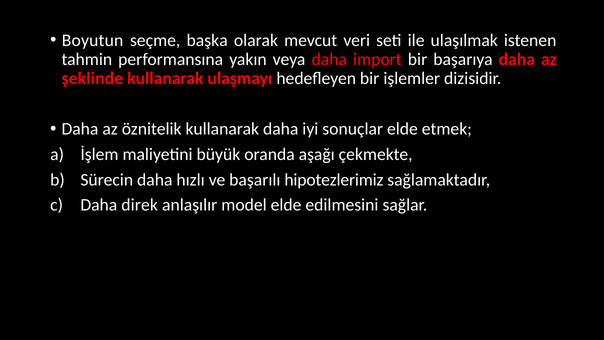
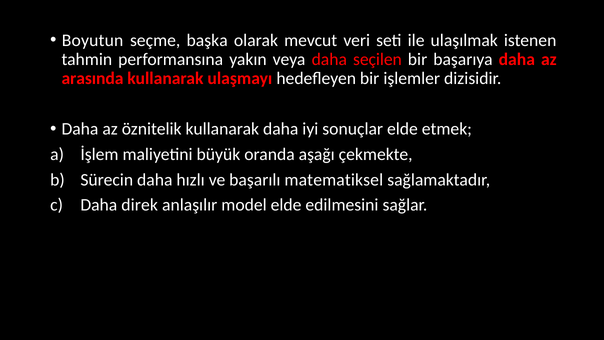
import: import -> seçilen
şeklinde: şeklinde -> arasında
hipotezlerimiz: hipotezlerimiz -> matematiksel
